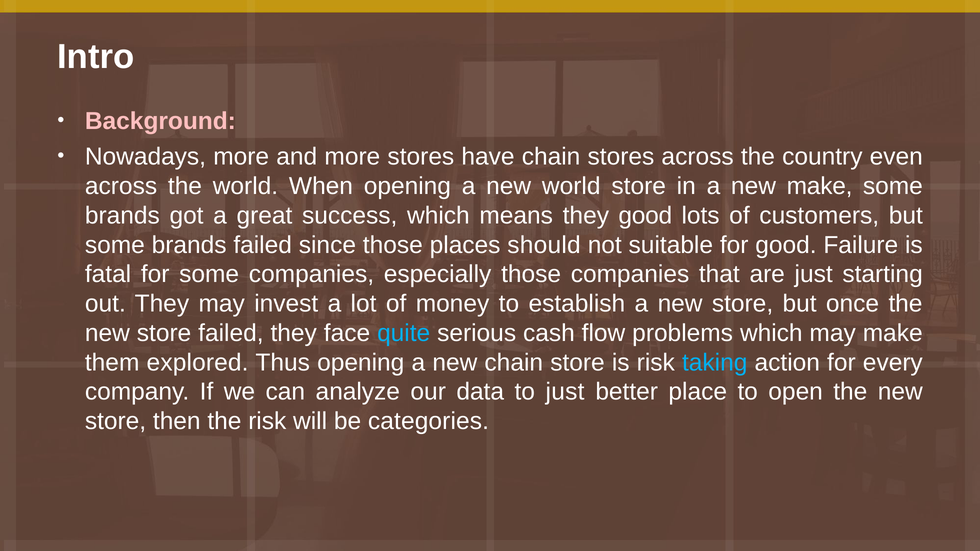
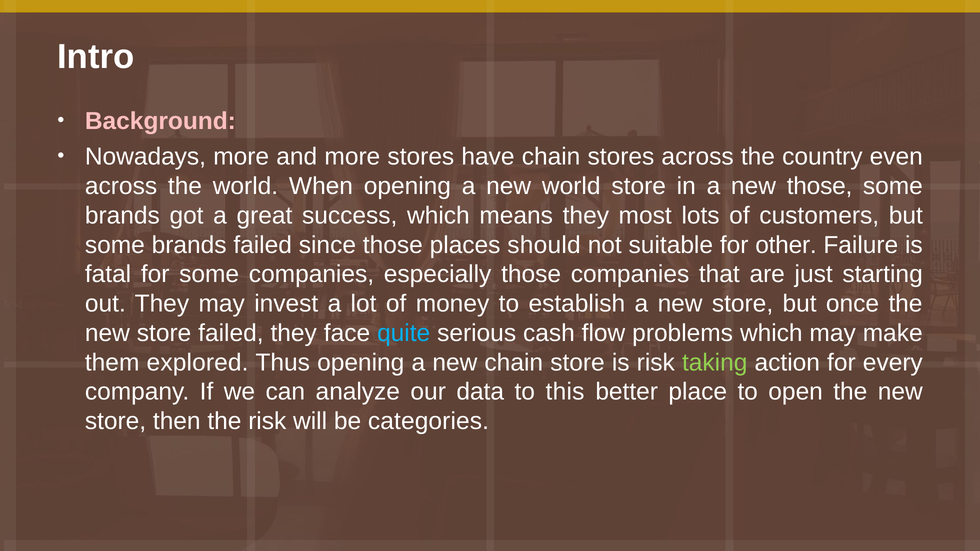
new make: make -> those
they good: good -> most
for good: good -> other
taking colour: light blue -> light green
to just: just -> this
